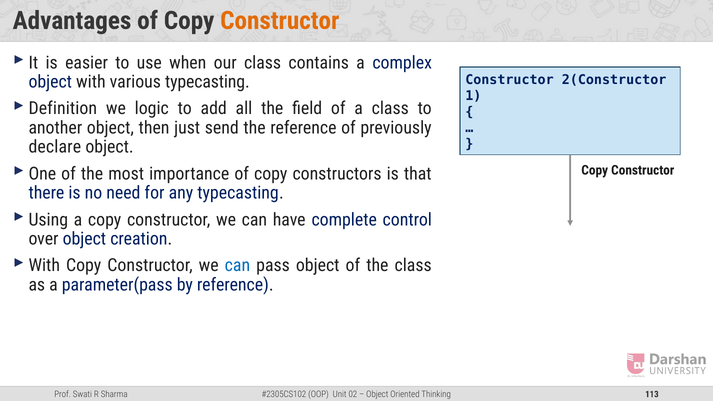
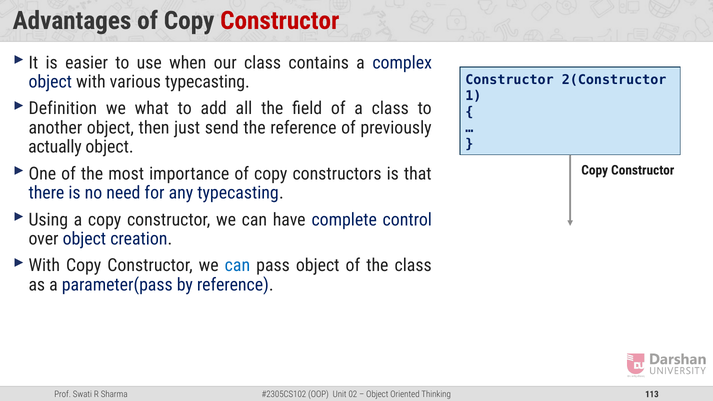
Constructor at (280, 21) colour: orange -> red
logic: logic -> what
declare: declare -> actually
